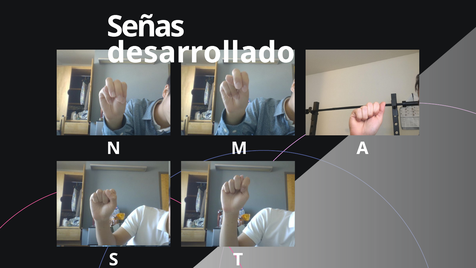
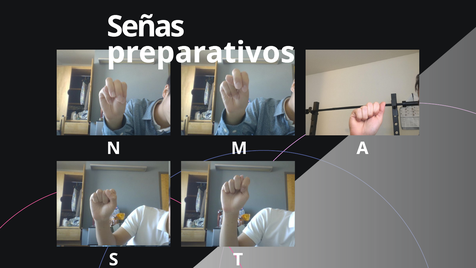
desarrollado: desarrollado -> preparativos
